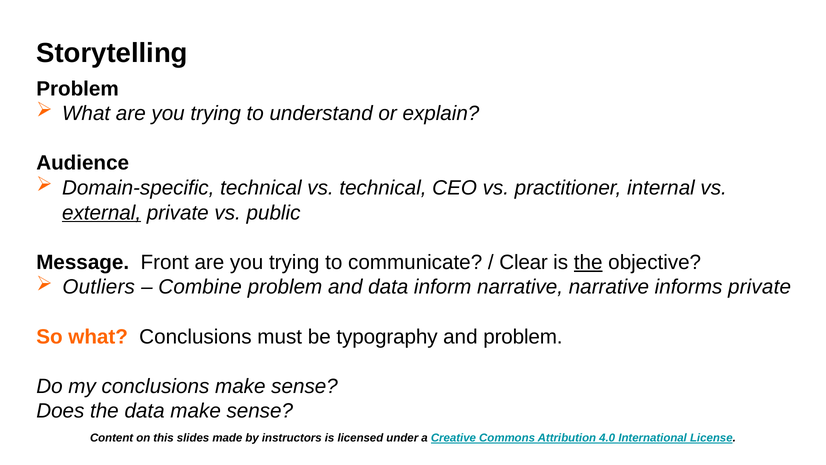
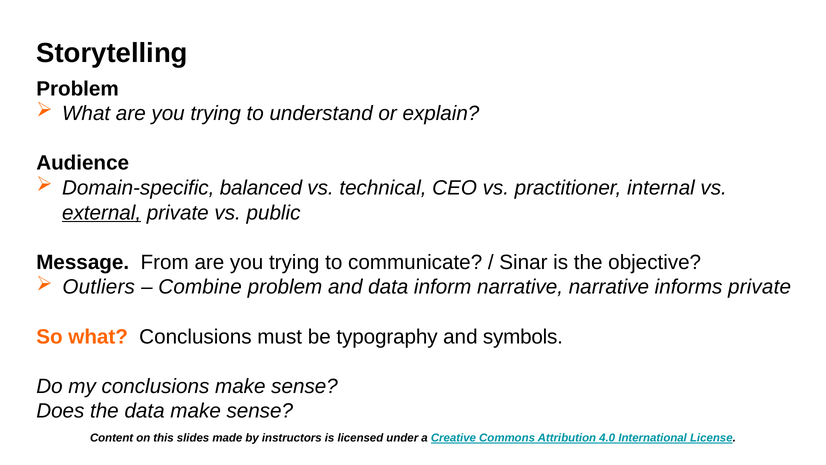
Domain-specific technical: technical -> balanced
Front: Front -> From
Clear: Clear -> Sinar
the at (588, 262) underline: present -> none
and problem: problem -> symbols
